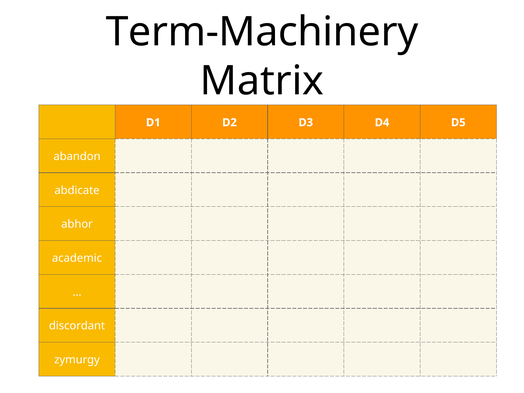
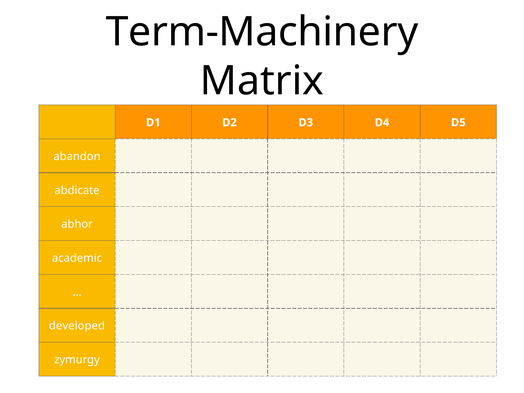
discordant: discordant -> developed
